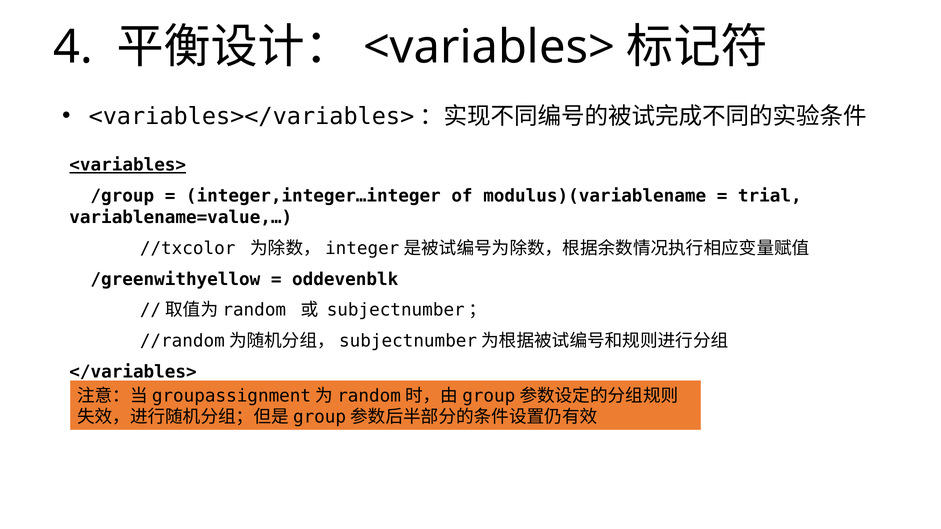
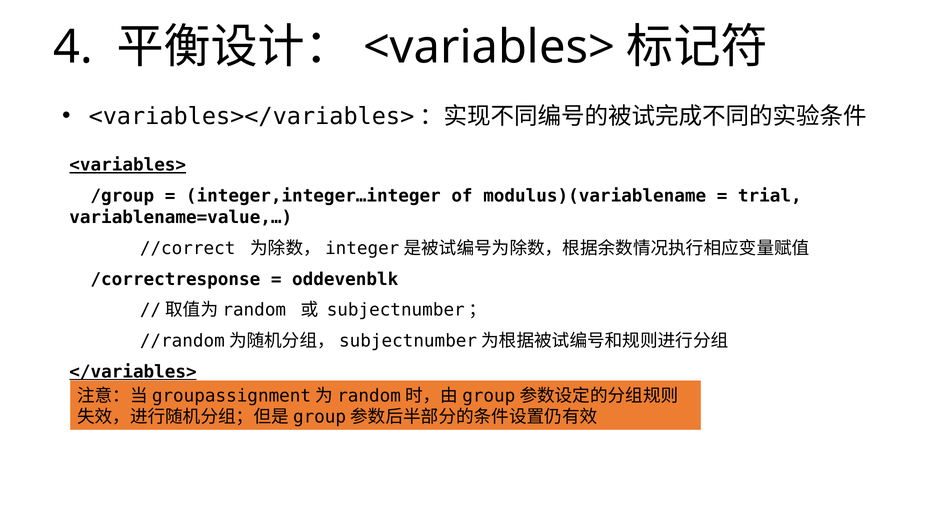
//txcolor: //txcolor -> //correct
/greenwithyellow: /greenwithyellow -> /correctresponse
</variables> underline: none -> present
